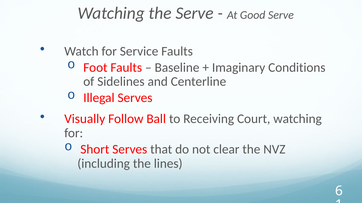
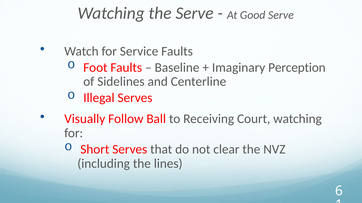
Conditions: Conditions -> Perception
